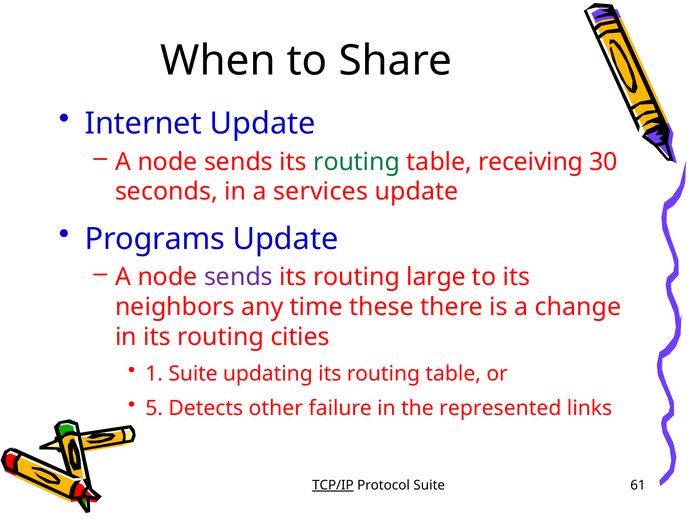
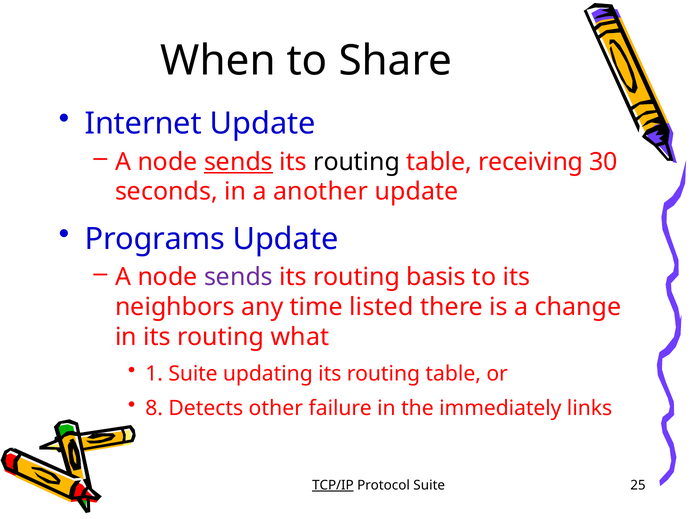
sends at (238, 162) underline: none -> present
routing at (357, 162) colour: green -> black
services: services -> another
large: large -> basis
these: these -> listed
cities: cities -> what
5: 5 -> 8
represented: represented -> immediately
61: 61 -> 25
